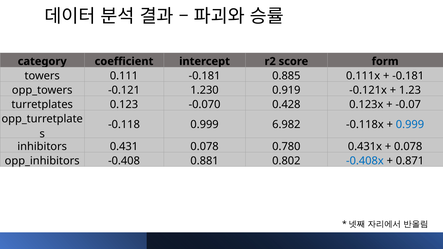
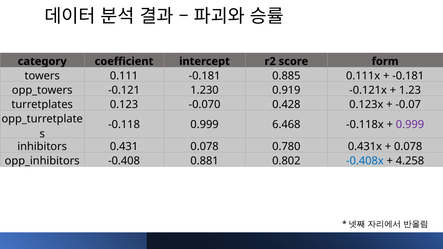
6.982: 6.982 -> 6.468
0.999 at (410, 125) colour: blue -> purple
0.871: 0.871 -> 4.258
